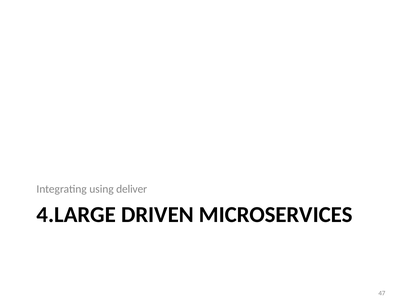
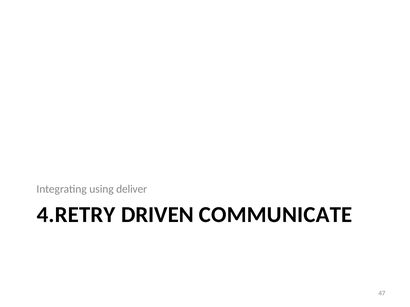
4.LARGE: 4.LARGE -> 4.RETRY
MICROSERVICES: MICROSERVICES -> COMMUNICATE
